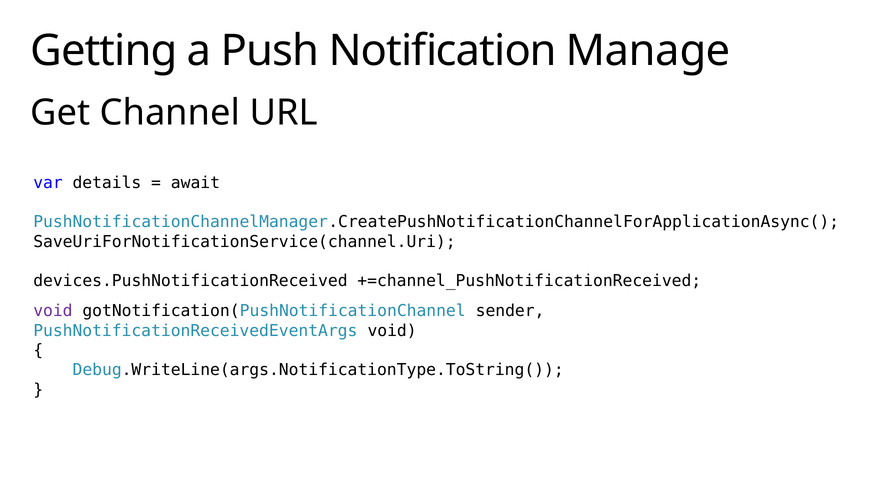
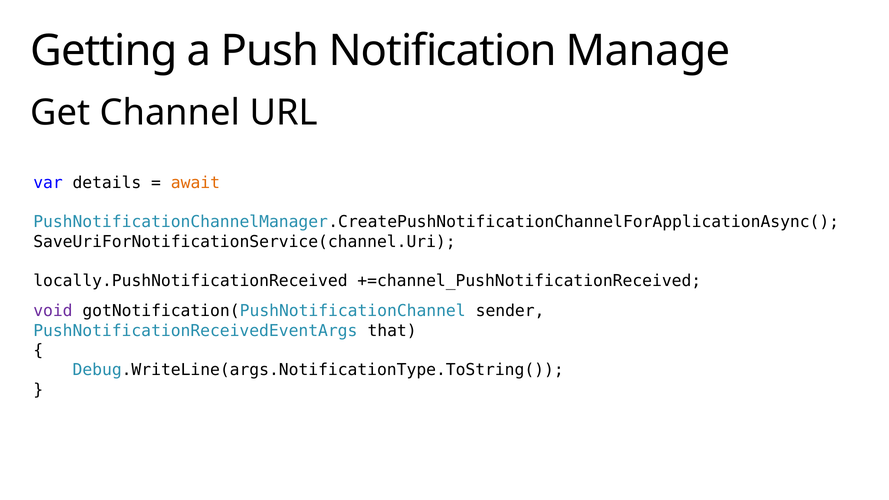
await colour: black -> orange
devices.PushNotificationReceived: devices.PushNotificationReceived -> locally.PushNotificationReceived
PushNotificationReceivedEventArgs void: void -> that
